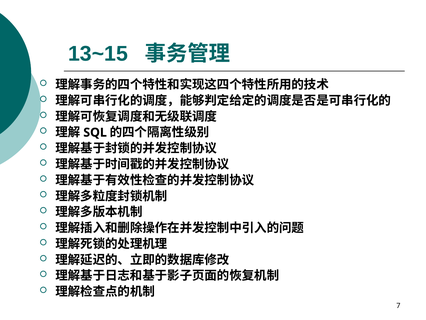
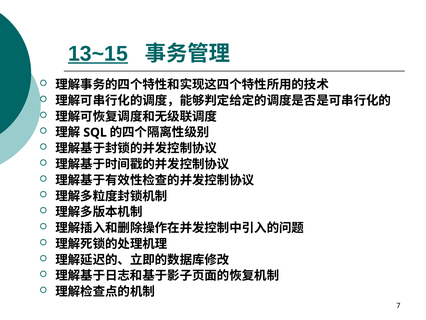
13~15 underline: none -> present
